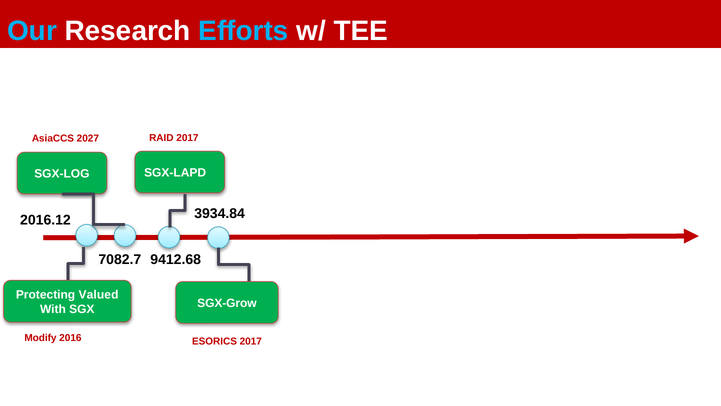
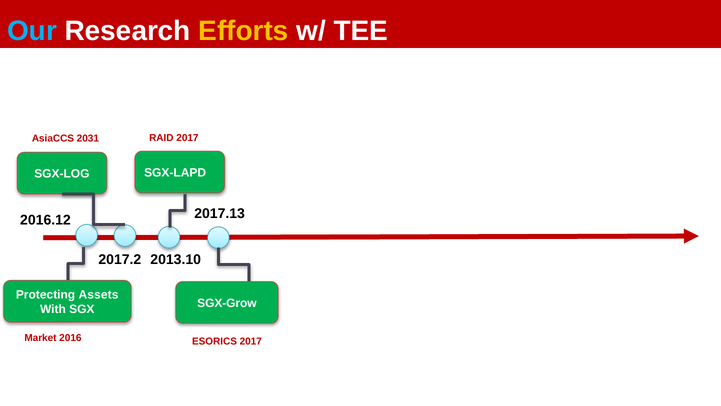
Efforts colour: light blue -> yellow
2027: 2027 -> 2031
3934.84: 3934.84 -> 2017.13
7082.7: 7082.7 -> 2017.2
9412.68: 9412.68 -> 2013.10
Valued: Valued -> Assets
Modify: Modify -> Market
